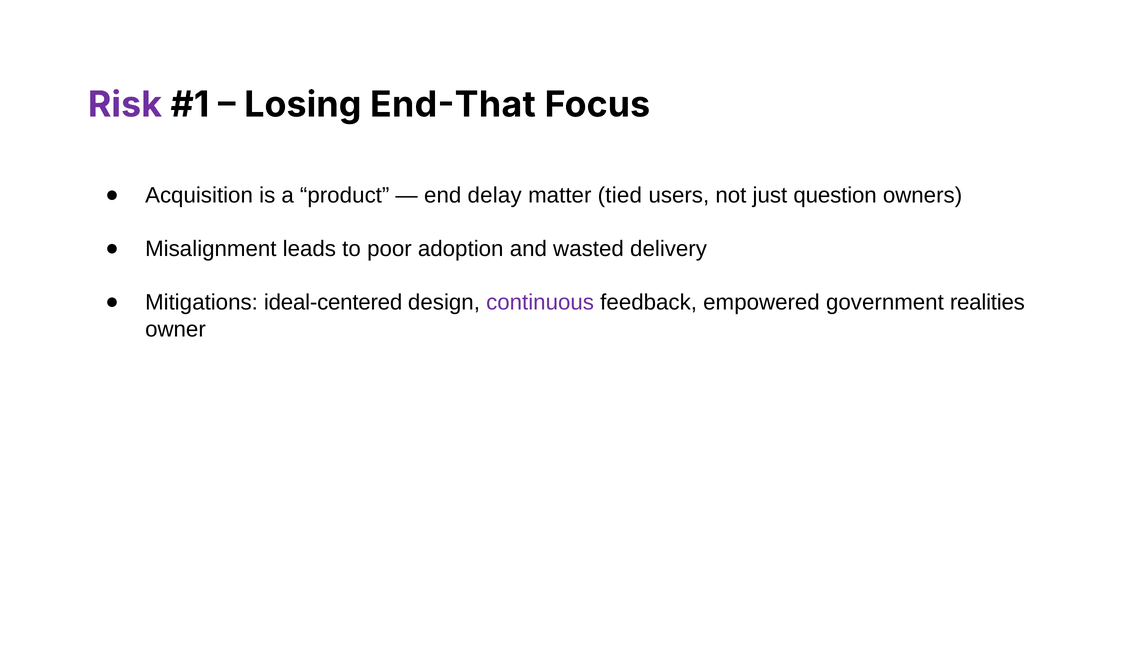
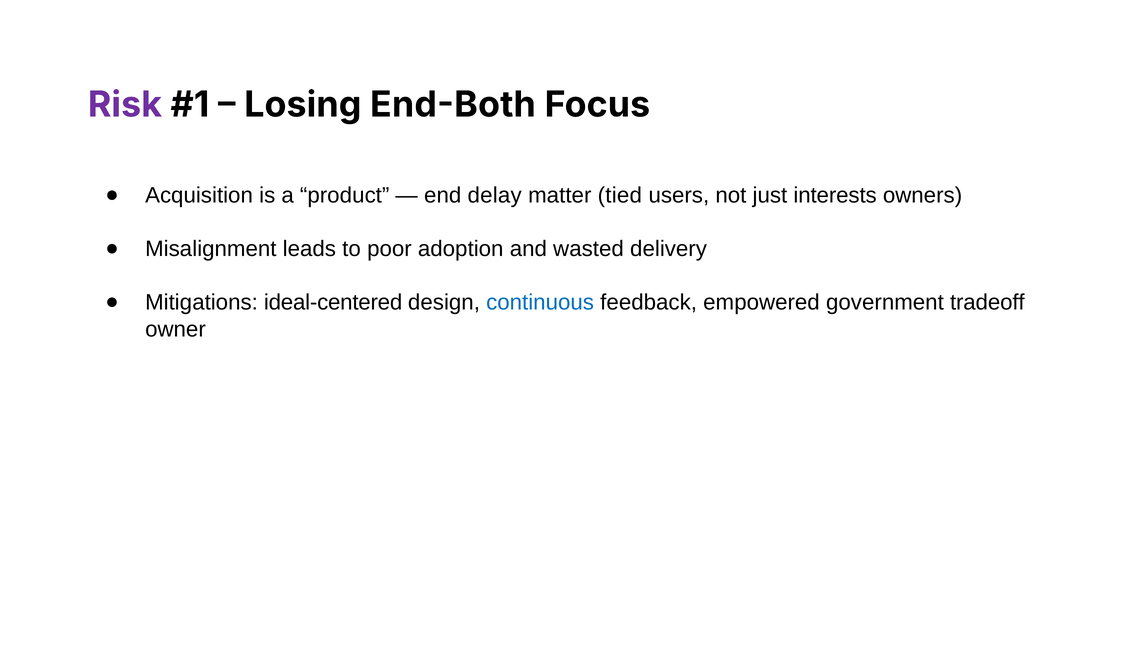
End-That: End-That -> End-Both
question: question -> interests
continuous colour: purple -> blue
realities: realities -> tradeoff
